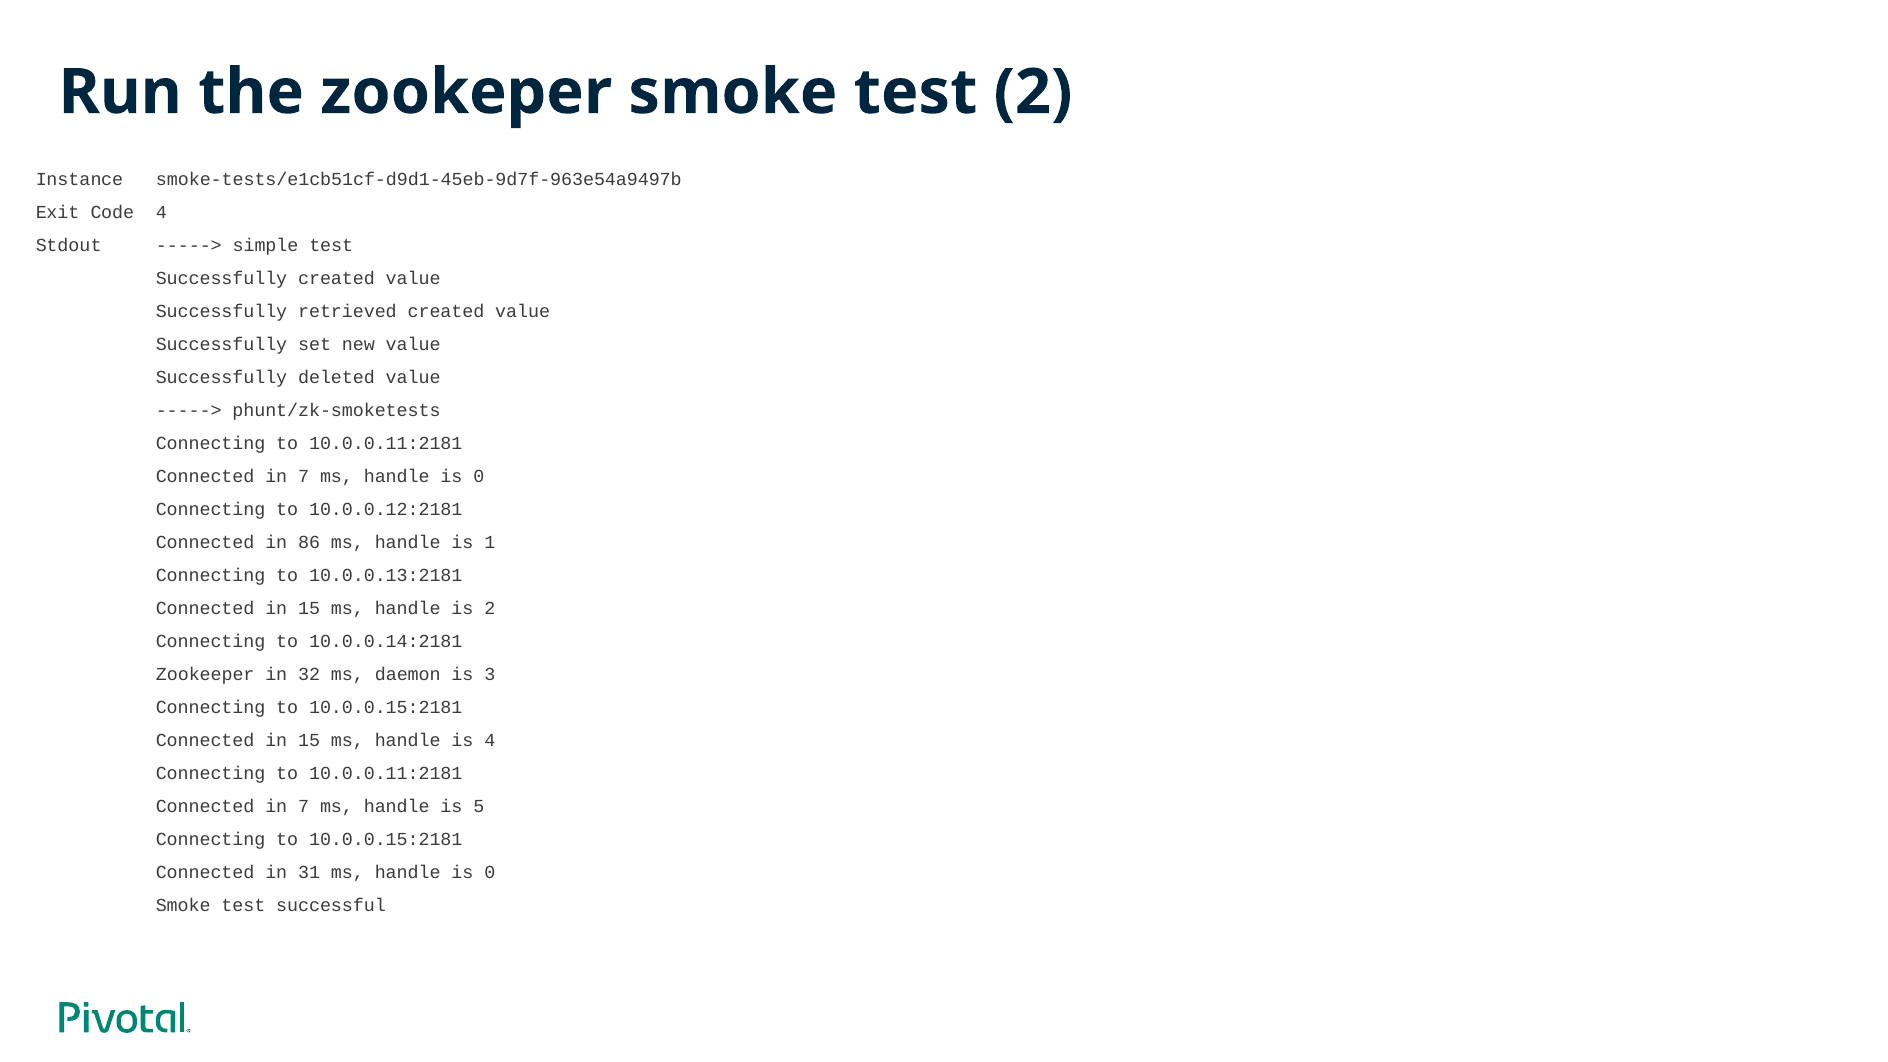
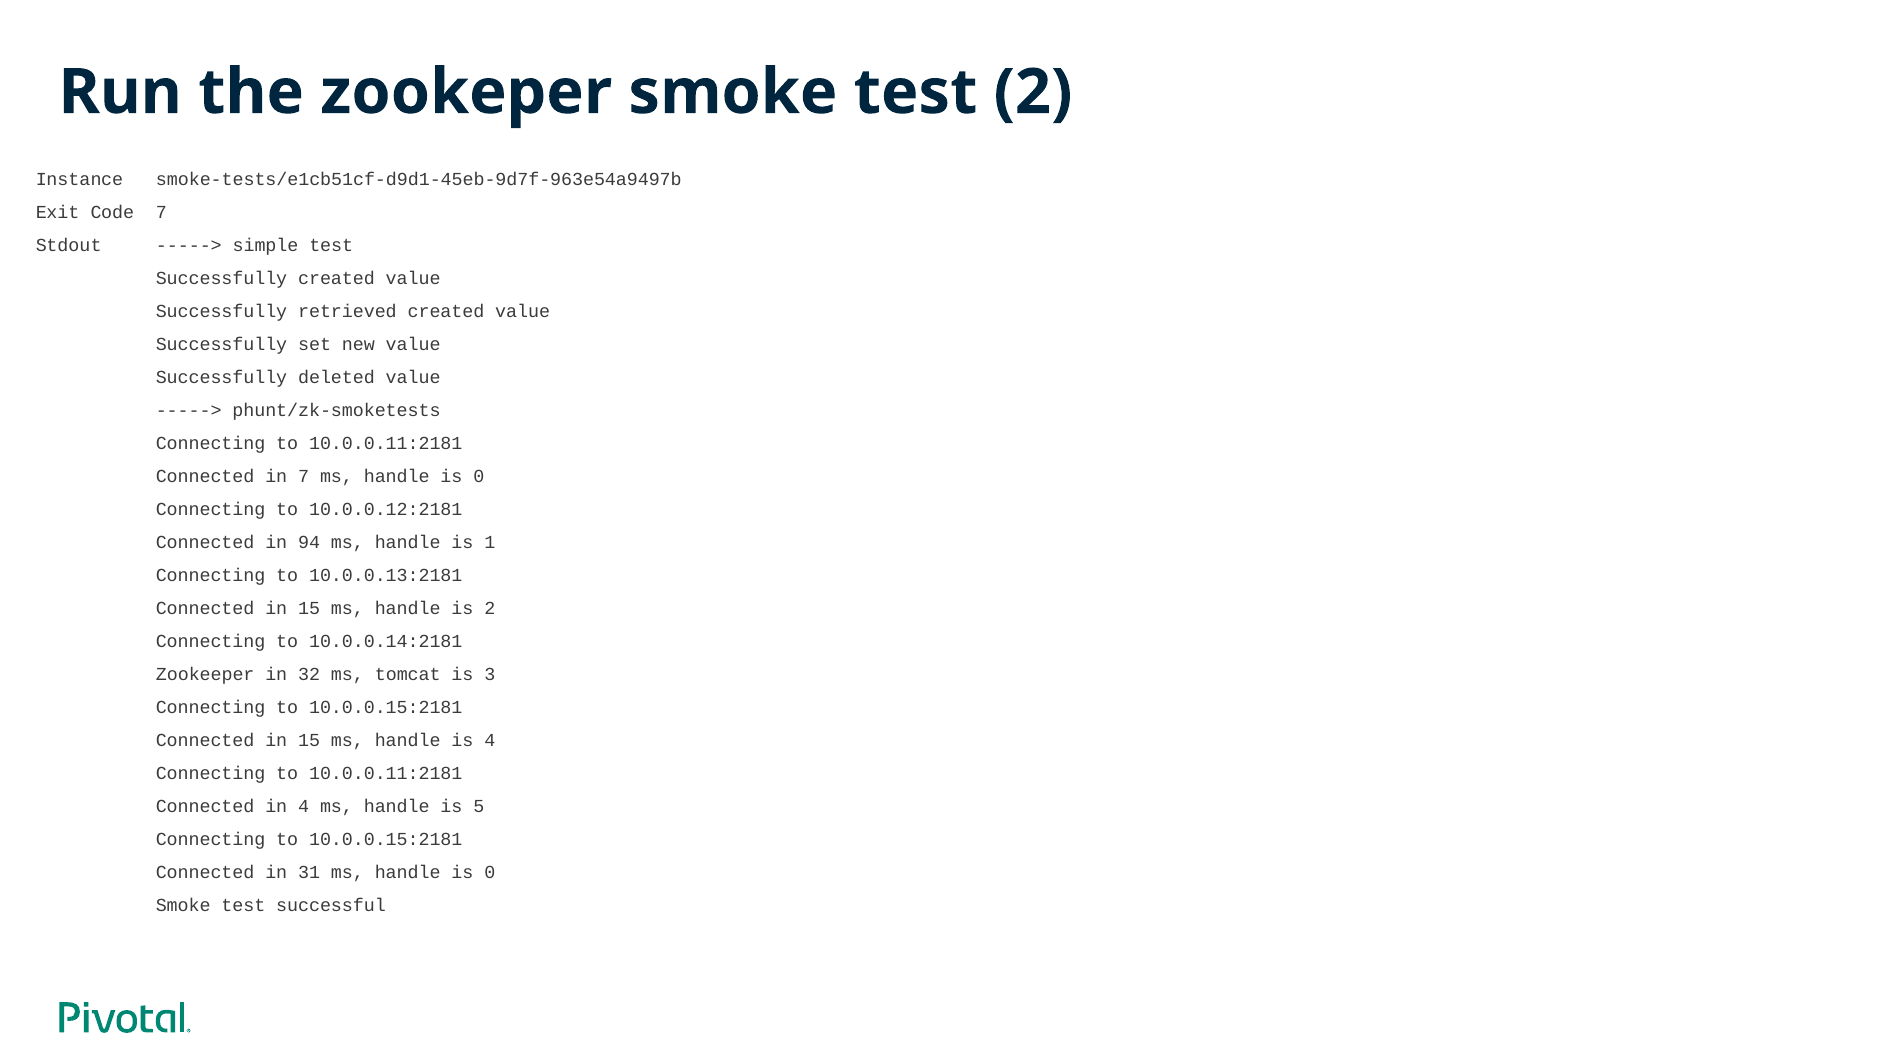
Code 4: 4 -> 7
86: 86 -> 94
daemon: daemon -> tomcat
7 at (304, 806): 7 -> 4
